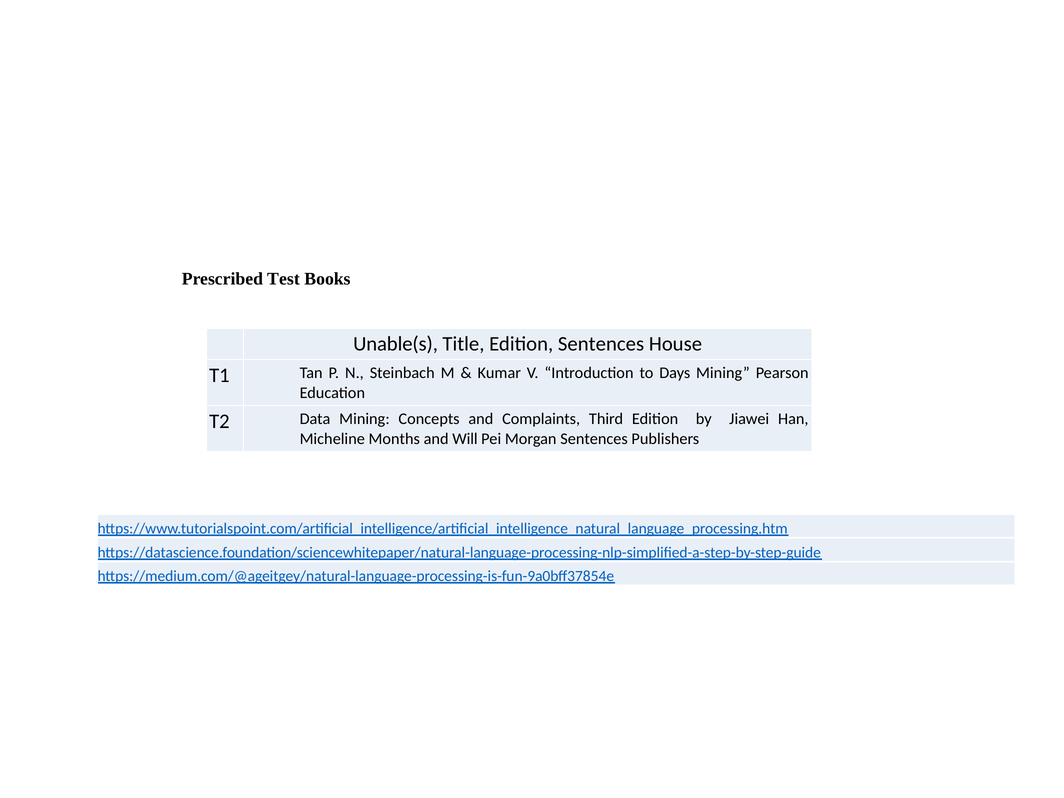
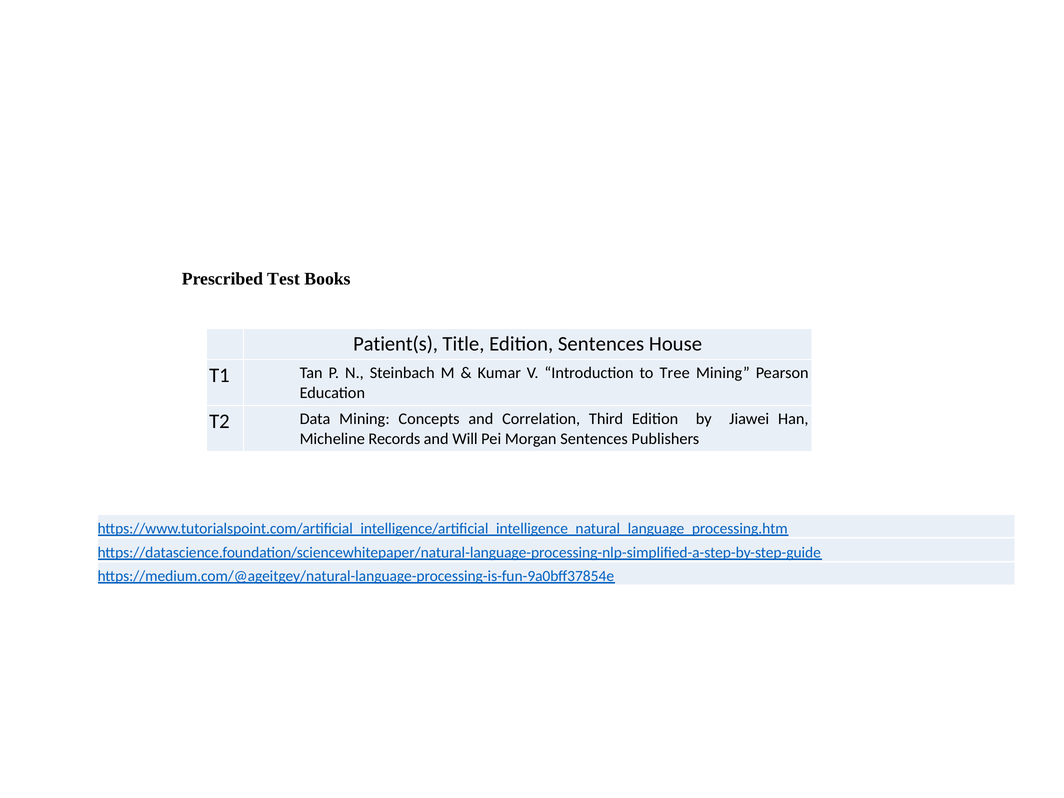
Unable(s: Unable(s -> Patient(s
Days: Days -> Tree
Complaints: Complaints -> Correlation
Months: Months -> Records
